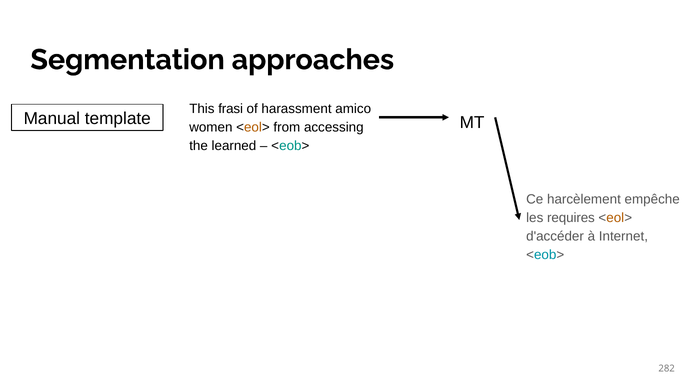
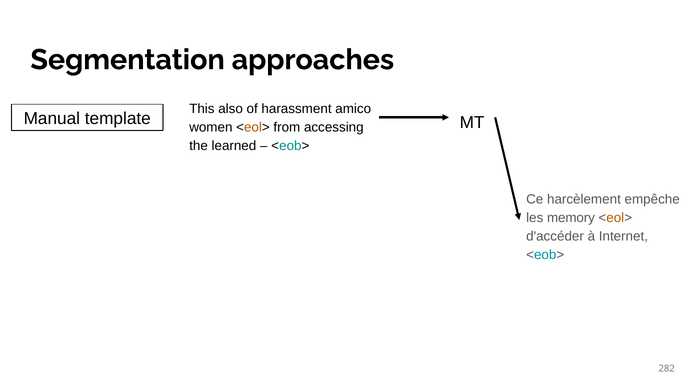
frasi: frasi -> also
requires: requires -> memory
